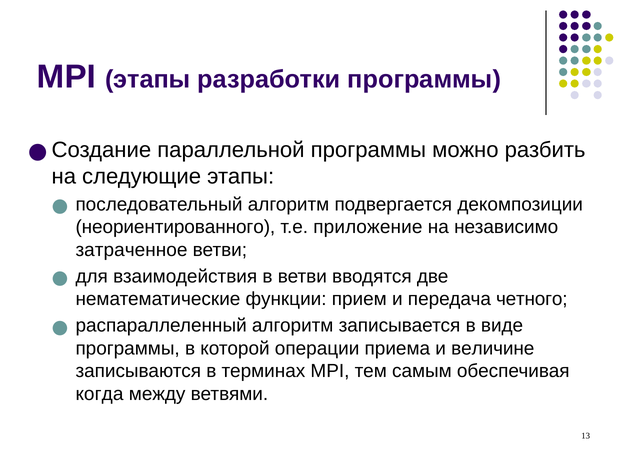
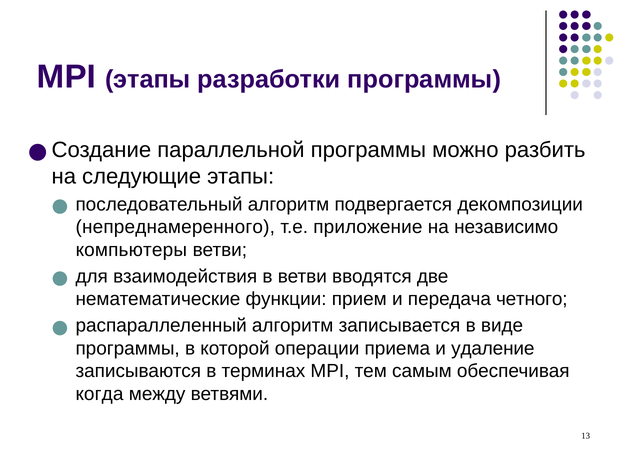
неориентированного: неориентированного -> непреднамеренного
затраченное: затраченное -> компьютеры
величине: величине -> удаление
